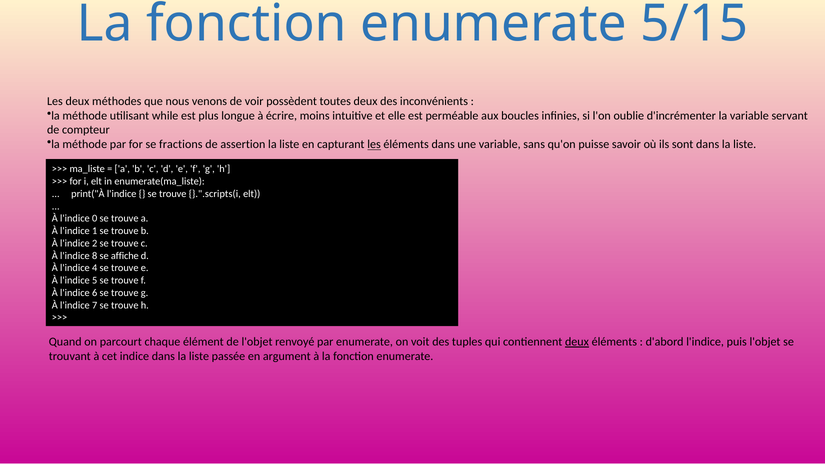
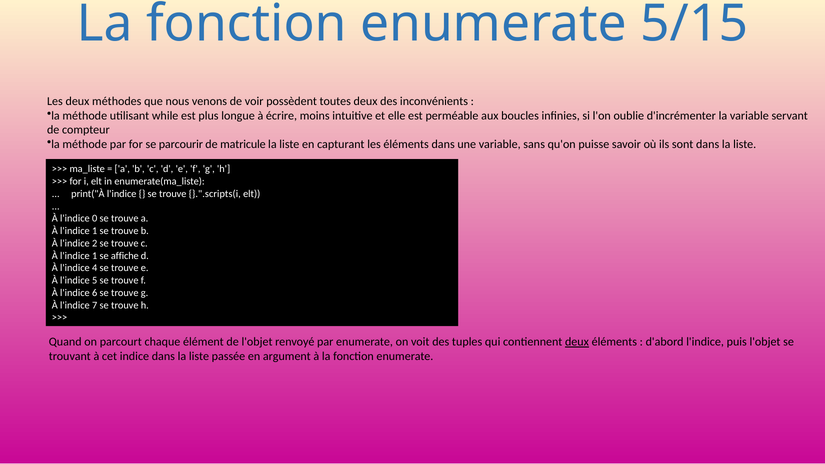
fractions: fractions -> parcourir
assertion: assertion -> matricule
les at (374, 144) underline: present -> none
8 at (95, 256): 8 -> 1
